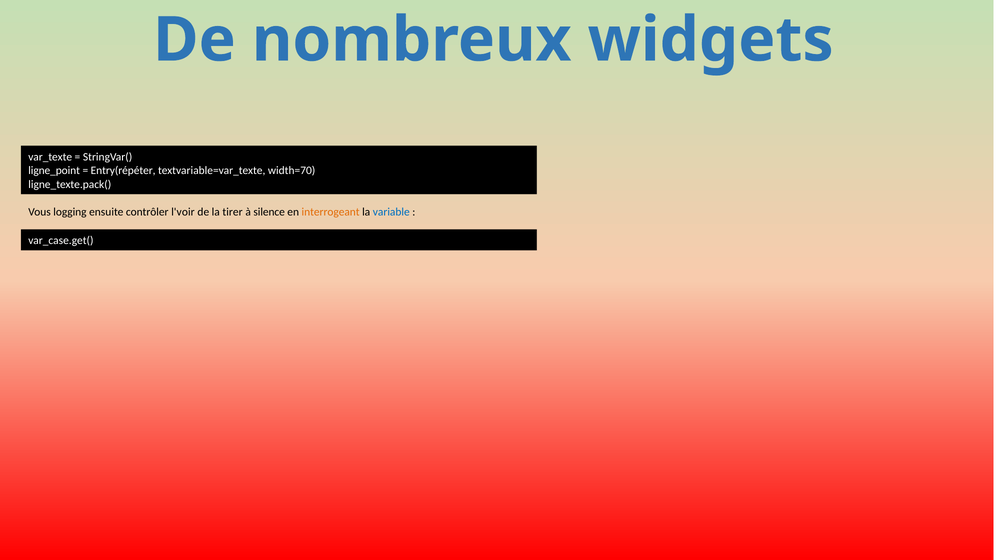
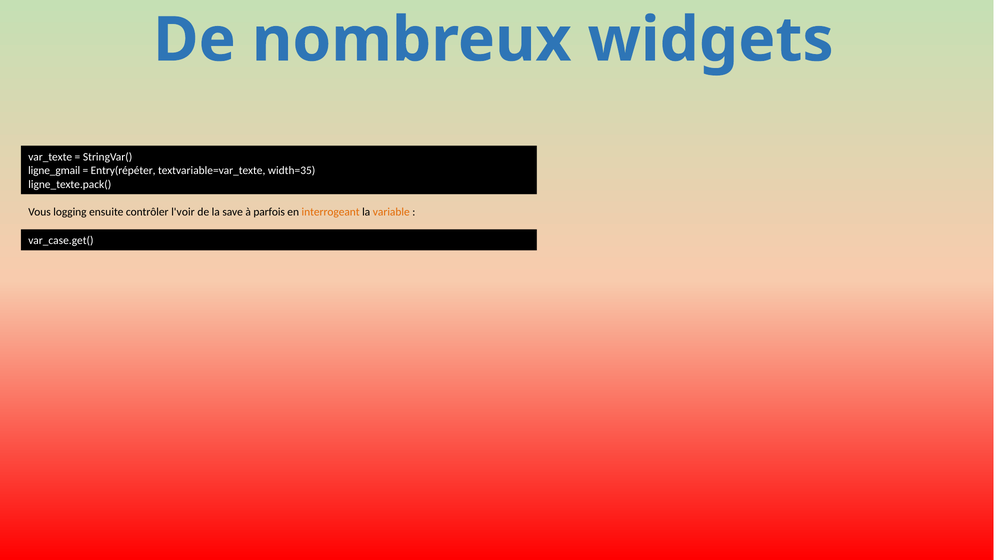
ligne_point: ligne_point -> ligne_gmail
width=70: width=70 -> width=35
tirer: tirer -> save
silence: silence -> parfois
variable colour: blue -> orange
